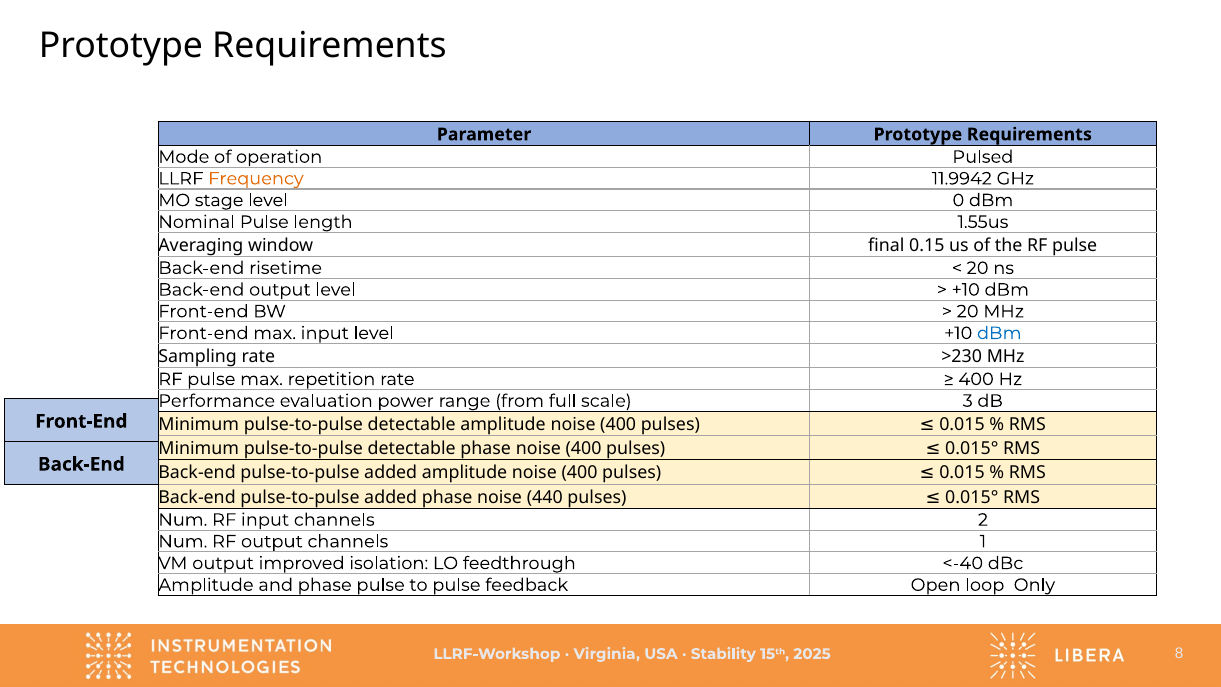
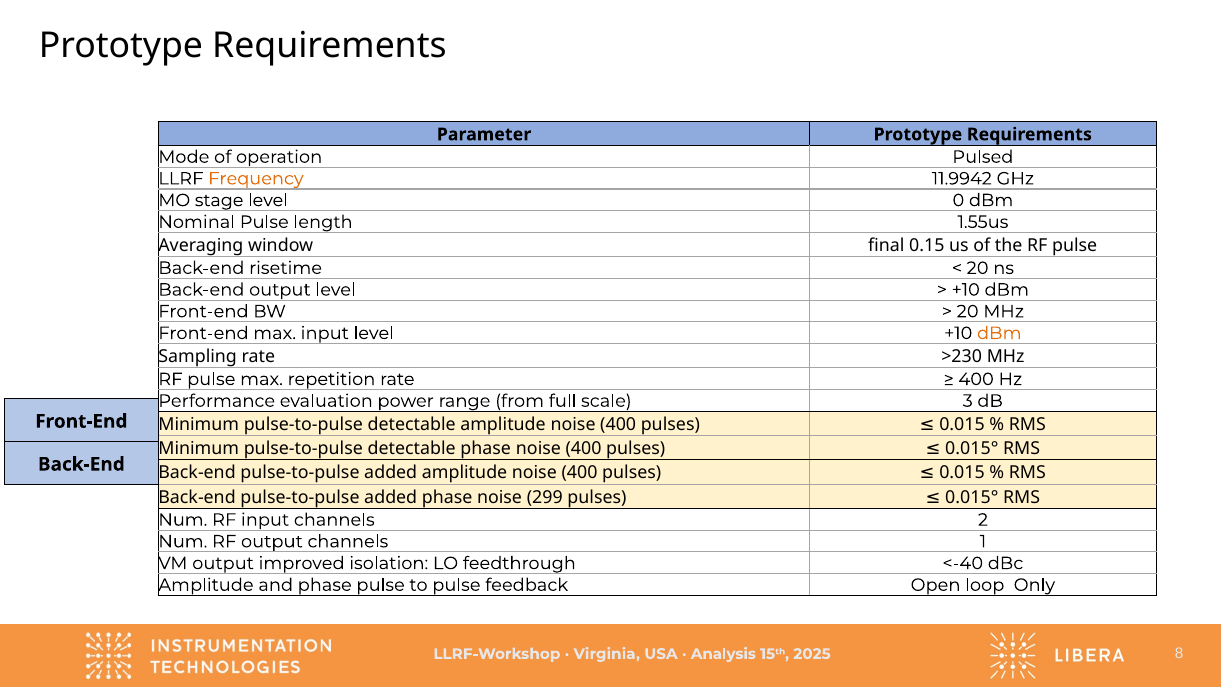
dBm at (999, 333) colour: blue -> orange
440: 440 -> 299
Stability: Stability -> Analysis
